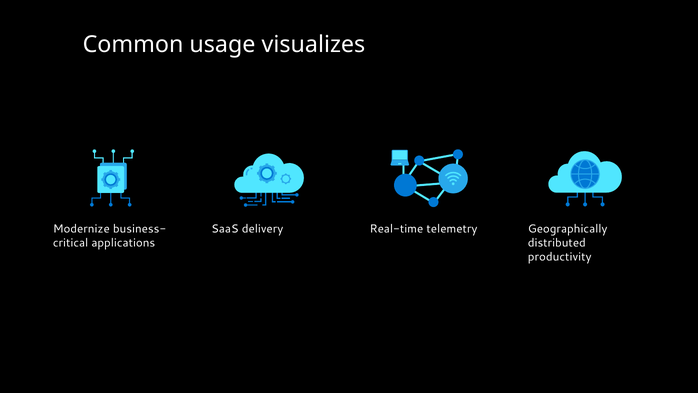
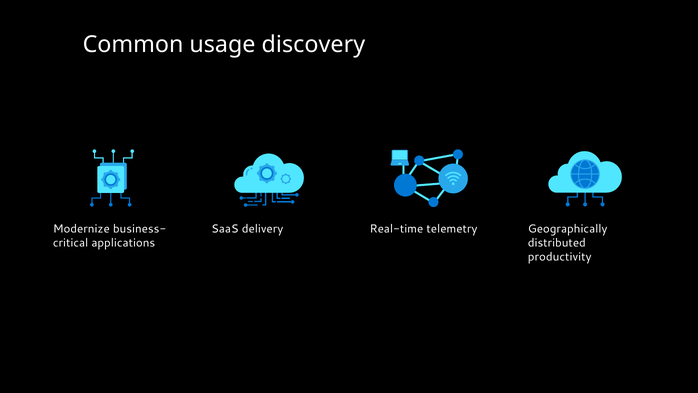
visualizes: visualizes -> discovery
